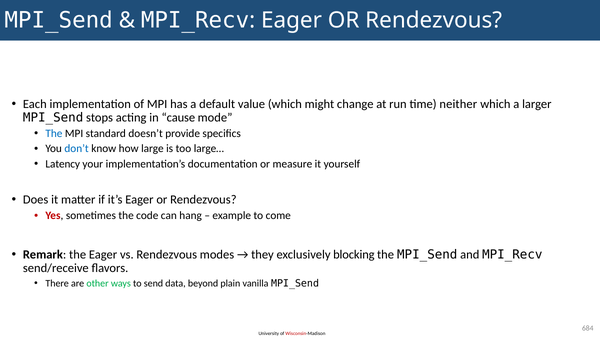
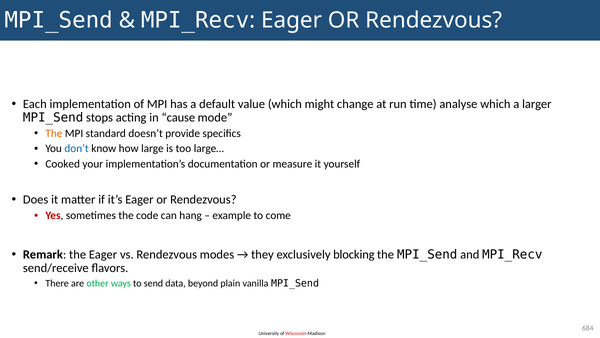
neither: neither -> analyse
The at (54, 133) colour: blue -> orange
Latency: Latency -> Cooked
